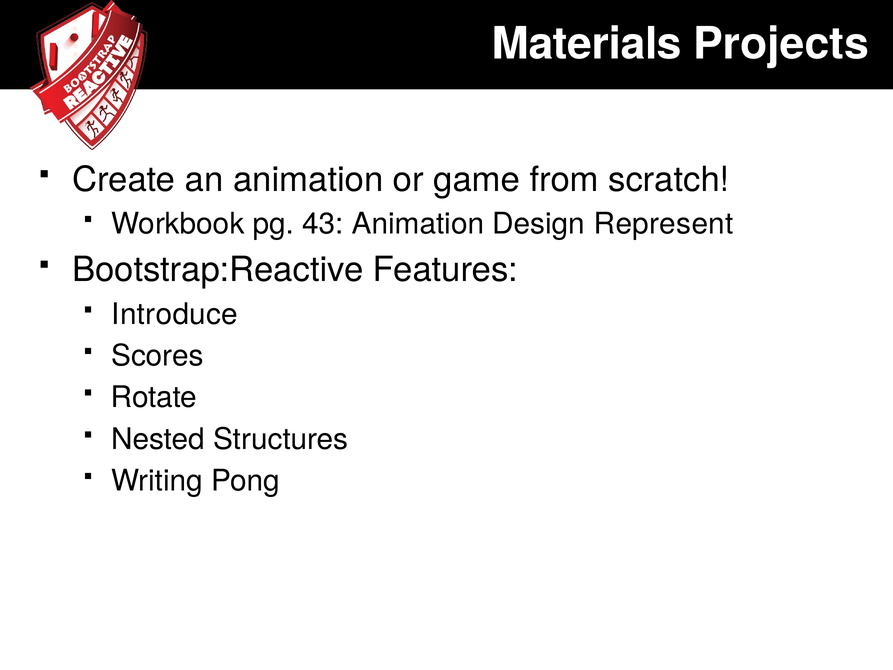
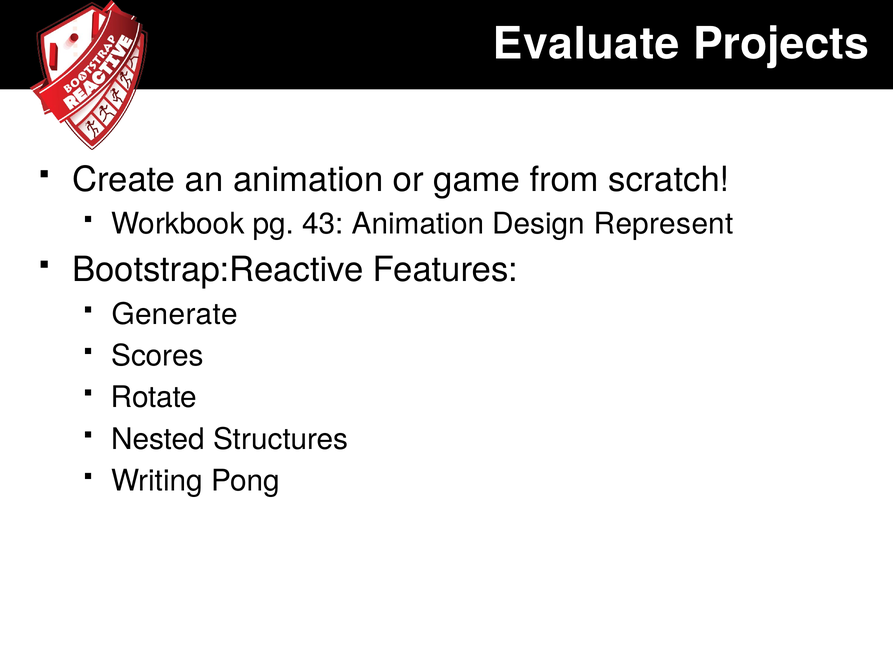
Materials: Materials -> Evaluate
Introduce: Introduce -> Generate
